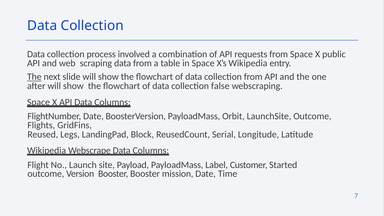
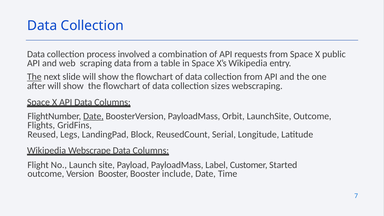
false: false -> sizes
Date at (93, 116) underline: none -> present
mission: mission -> include
